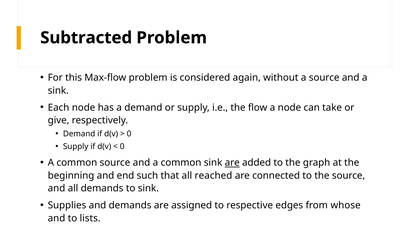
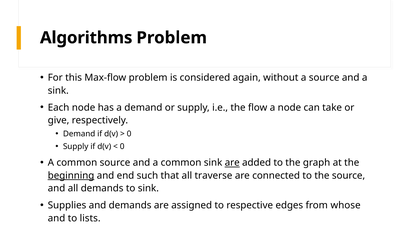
Subtracted: Subtracted -> Algorithms
beginning underline: none -> present
reached: reached -> traverse
